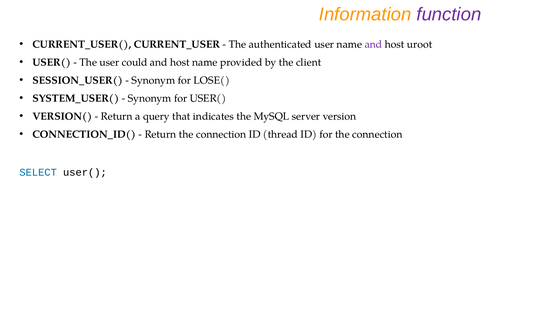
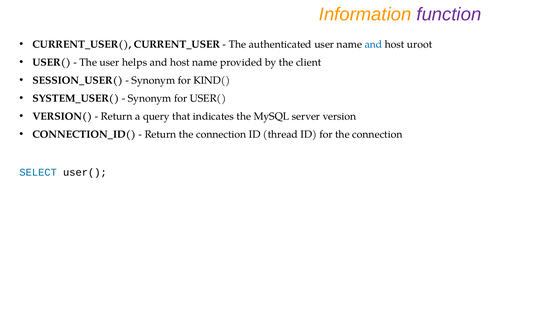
and at (373, 44) colour: purple -> blue
could: could -> helps
LOSE(: LOSE( -> KIND(
